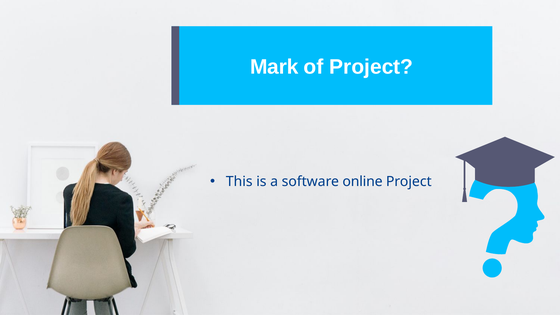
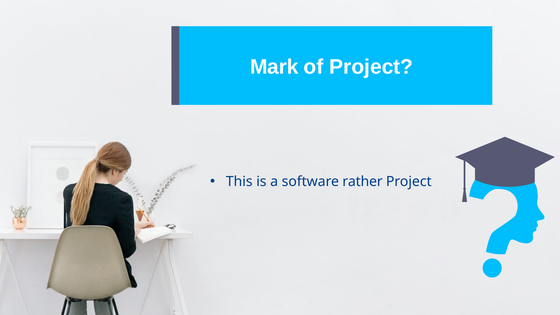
online: online -> rather
